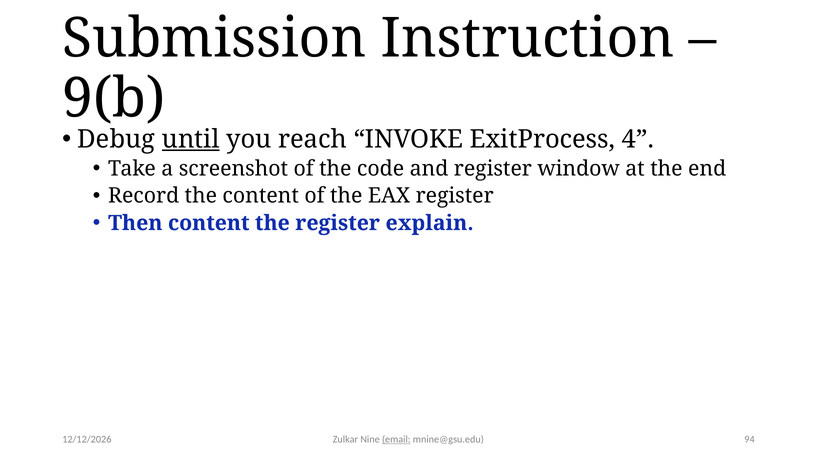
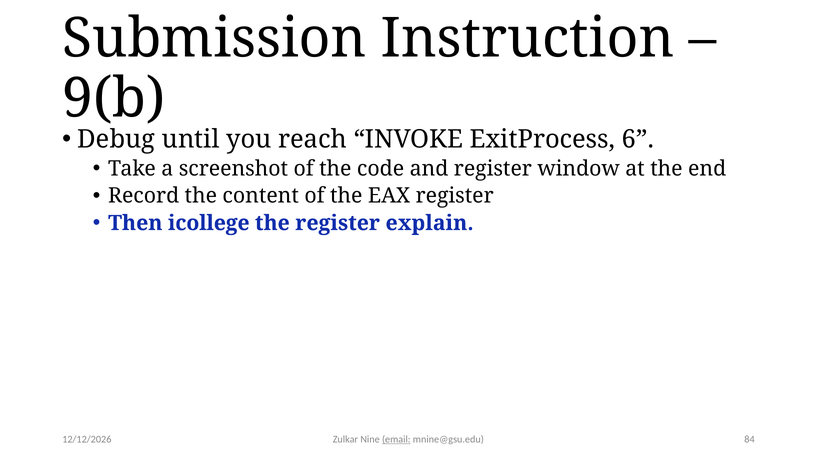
until underline: present -> none
4: 4 -> 6
Then content: content -> icollege
94: 94 -> 84
